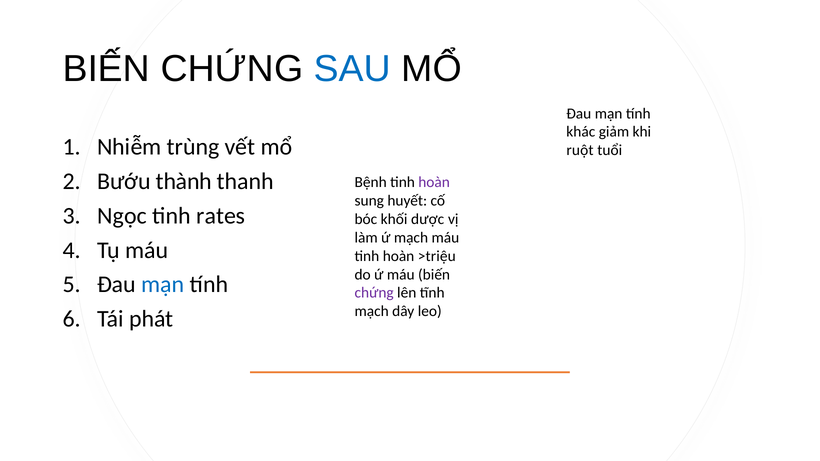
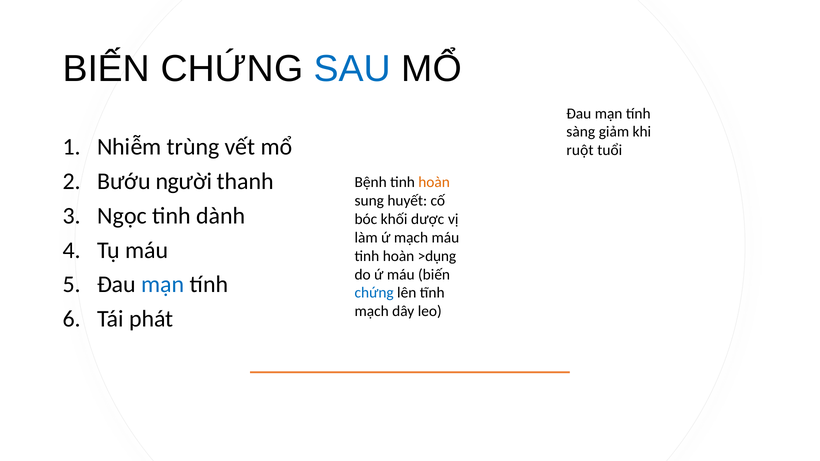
khác: khác -> sàng
thành: thành -> người
hoàn at (434, 182) colour: purple -> orange
rates: rates -> dành
>triệu: >triệu -> >dụng
chứng at (374, 293) colour: purple -> blue
